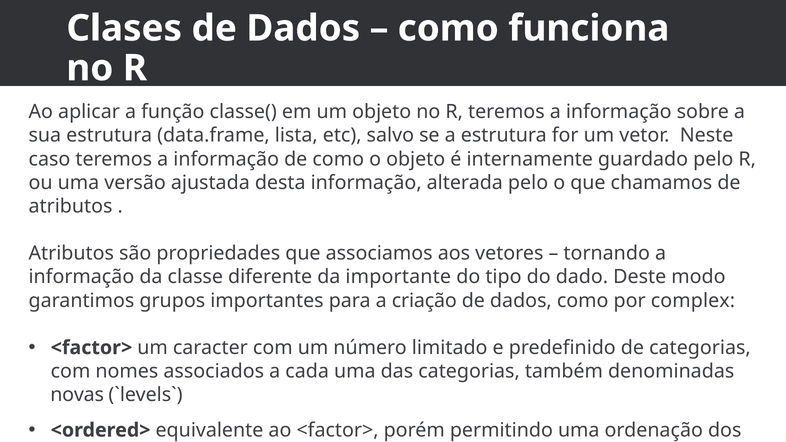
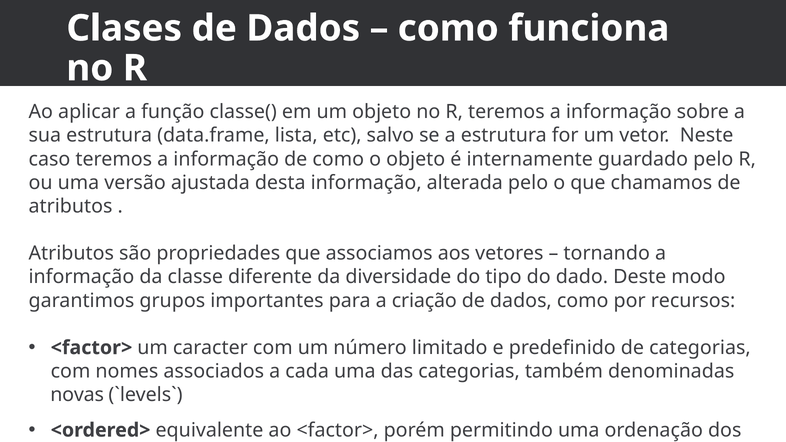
importante: importante -> diversidade
complex: complex -> recursos
